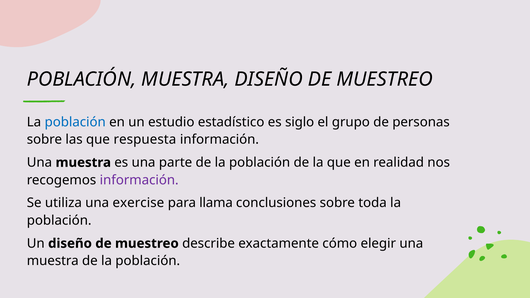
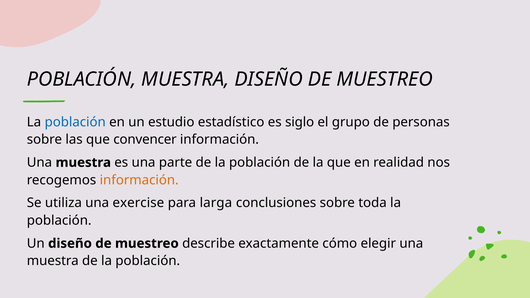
respuesta: respuesta -> convencer
información at (139, 180) colour: purple -> orange
llama: llama -> larga
